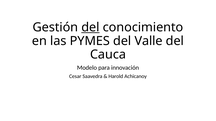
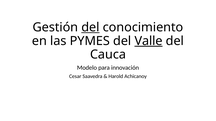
Valle underline: none -> present
